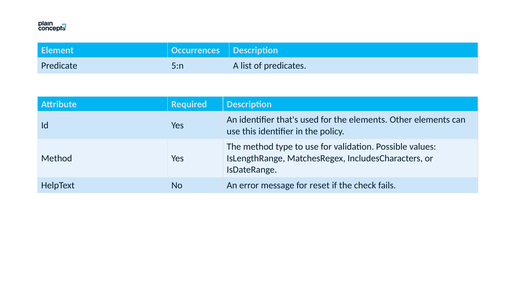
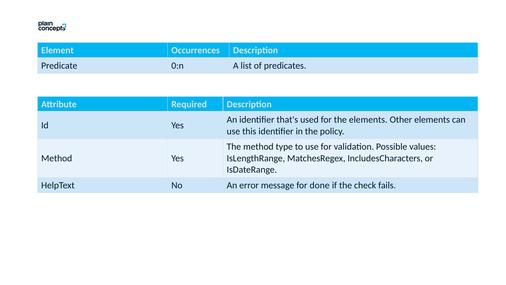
5:n: 5:n -> 0:n
reset: reset -> done
